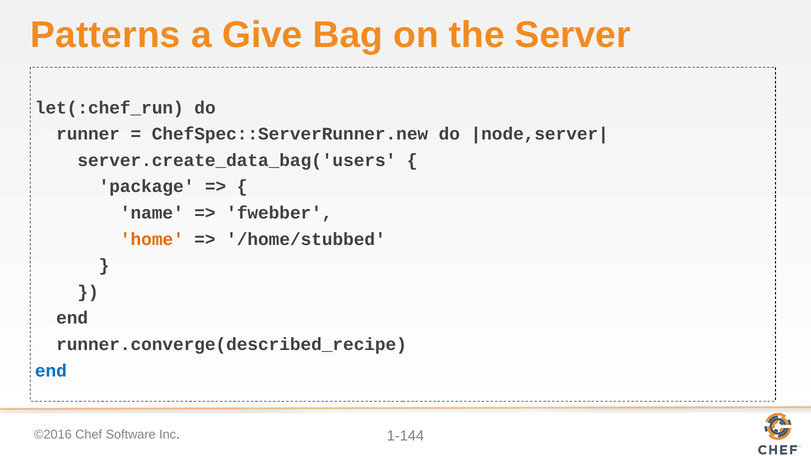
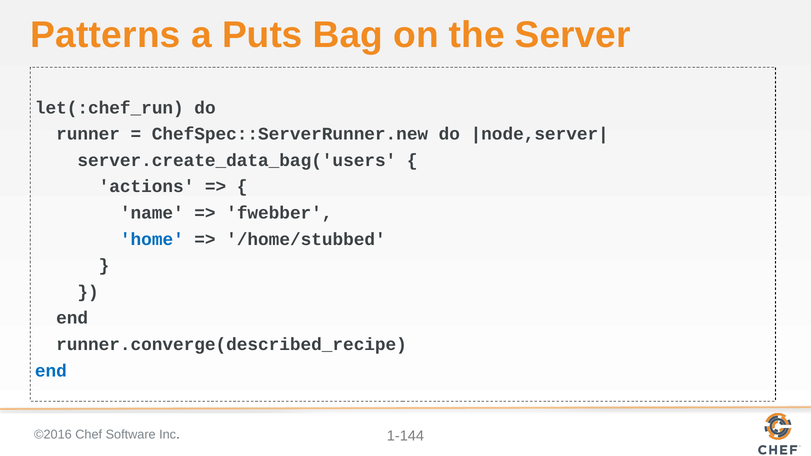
Give: Give -> Puts
package: package -> actions
home colour: orange -> blue
